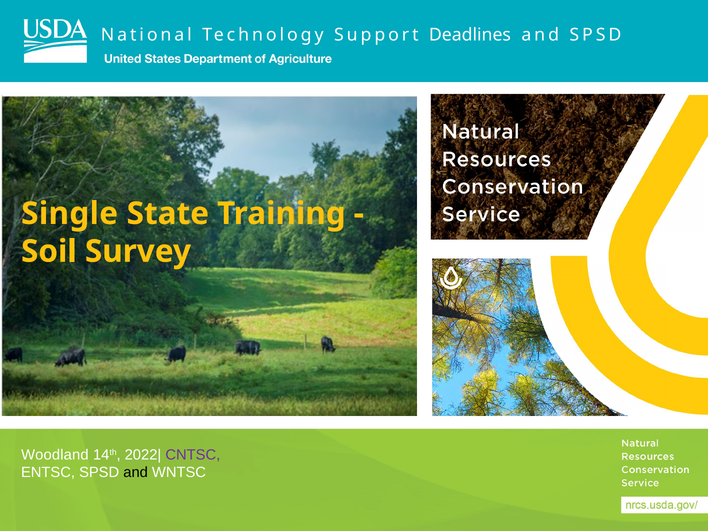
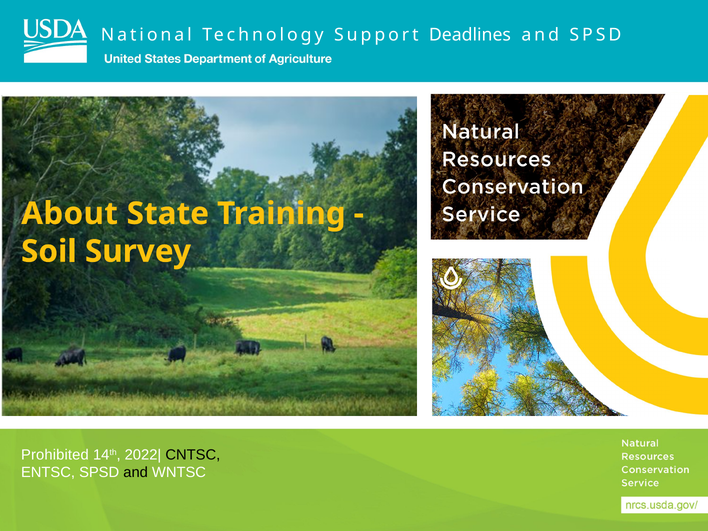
Single: Single -> About
Woodland: Woodland -> Prohibited
CNTSC colour: purple -> black
